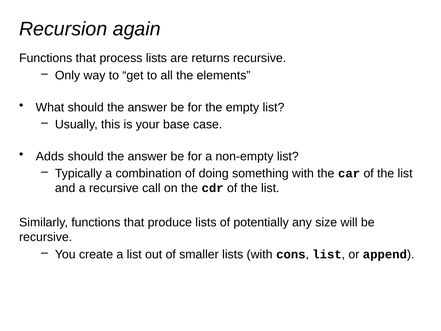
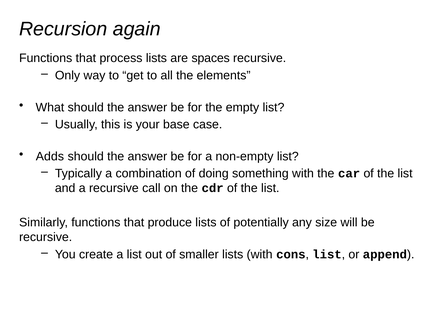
returns: returns -> spaces
